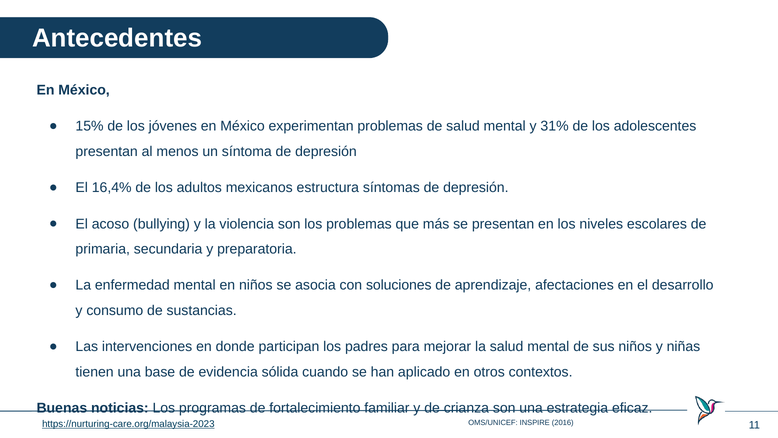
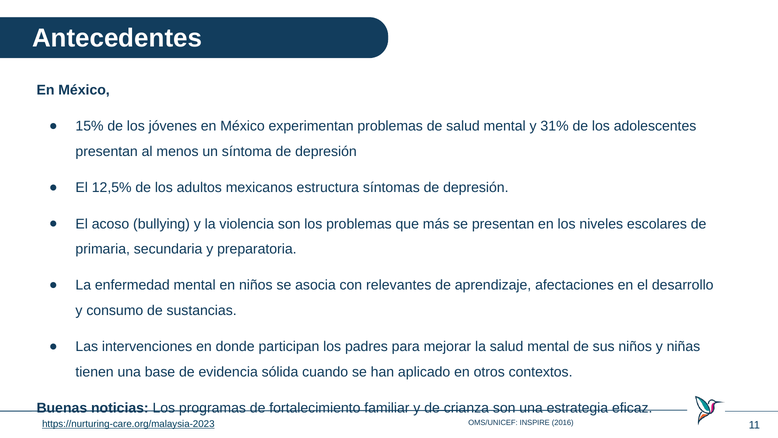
16,4%: 16,4% -> 12,5%
soluciones: soluciones -> relevantes
